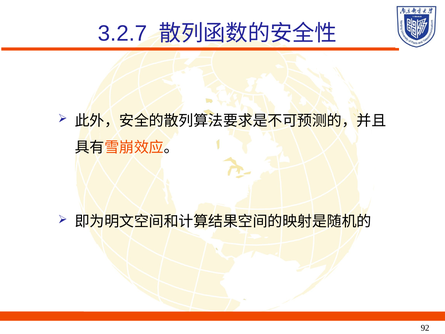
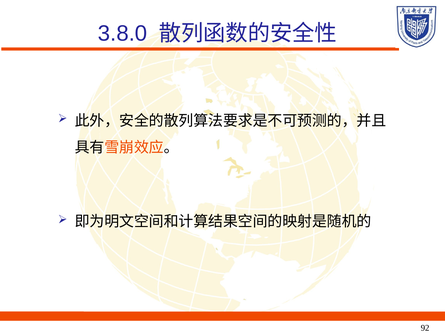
3.2.7: 3.2.7 -> 3.8.0
